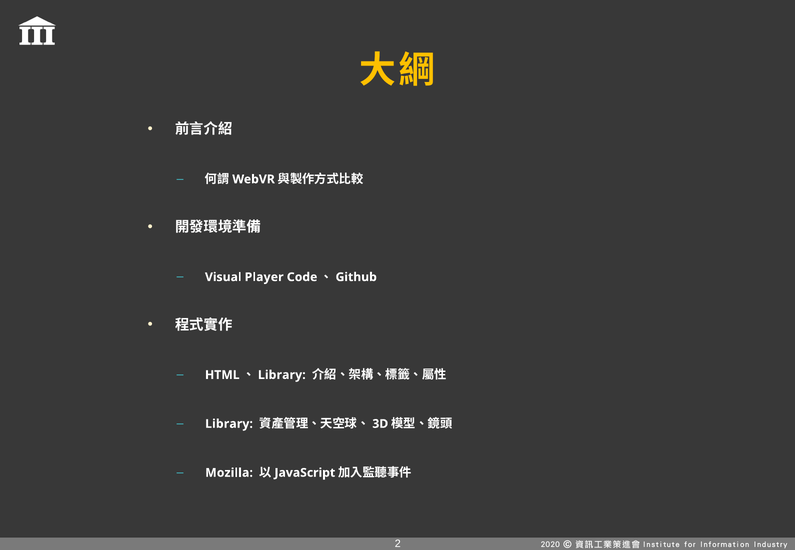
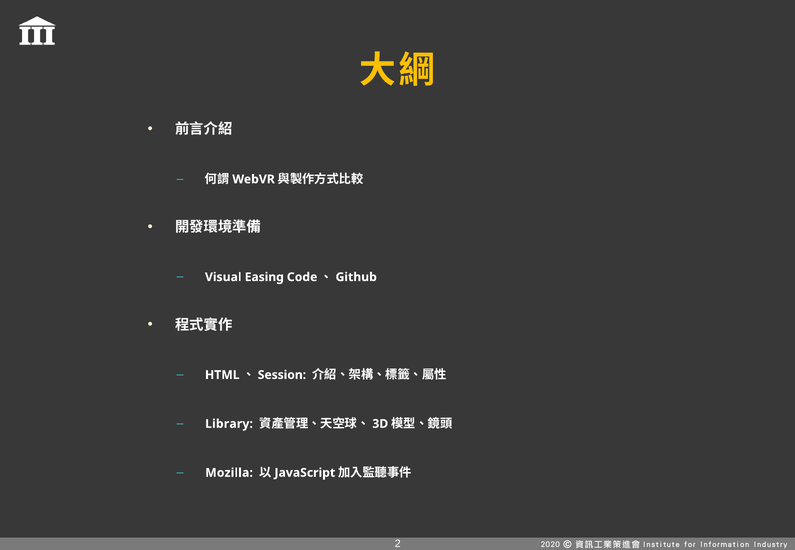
Player: Player -> Easing
Library at (282, 375): Library -> Session
